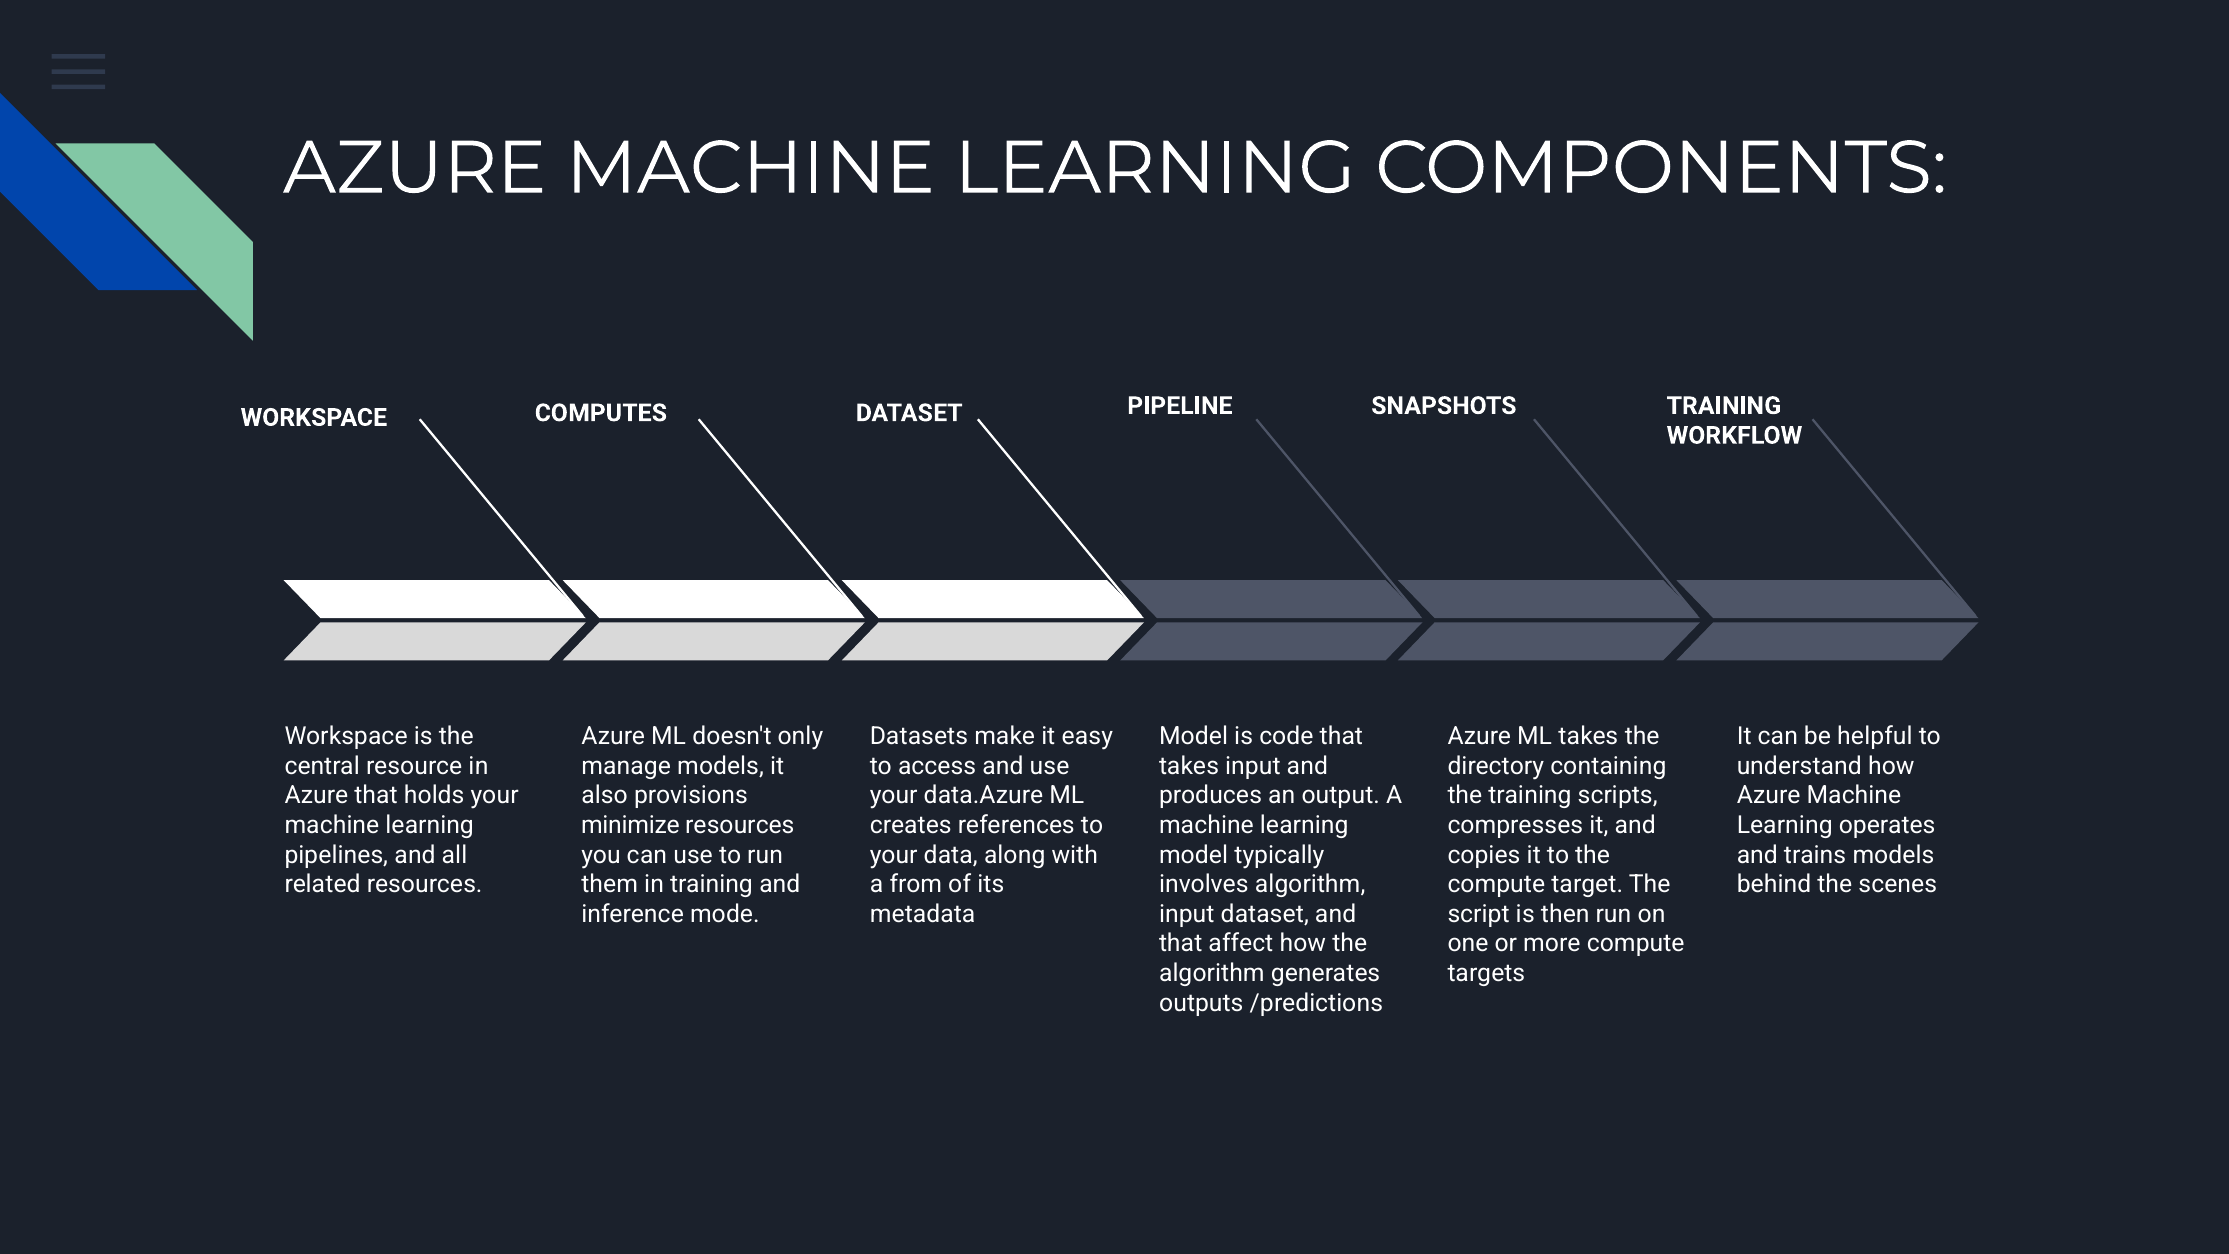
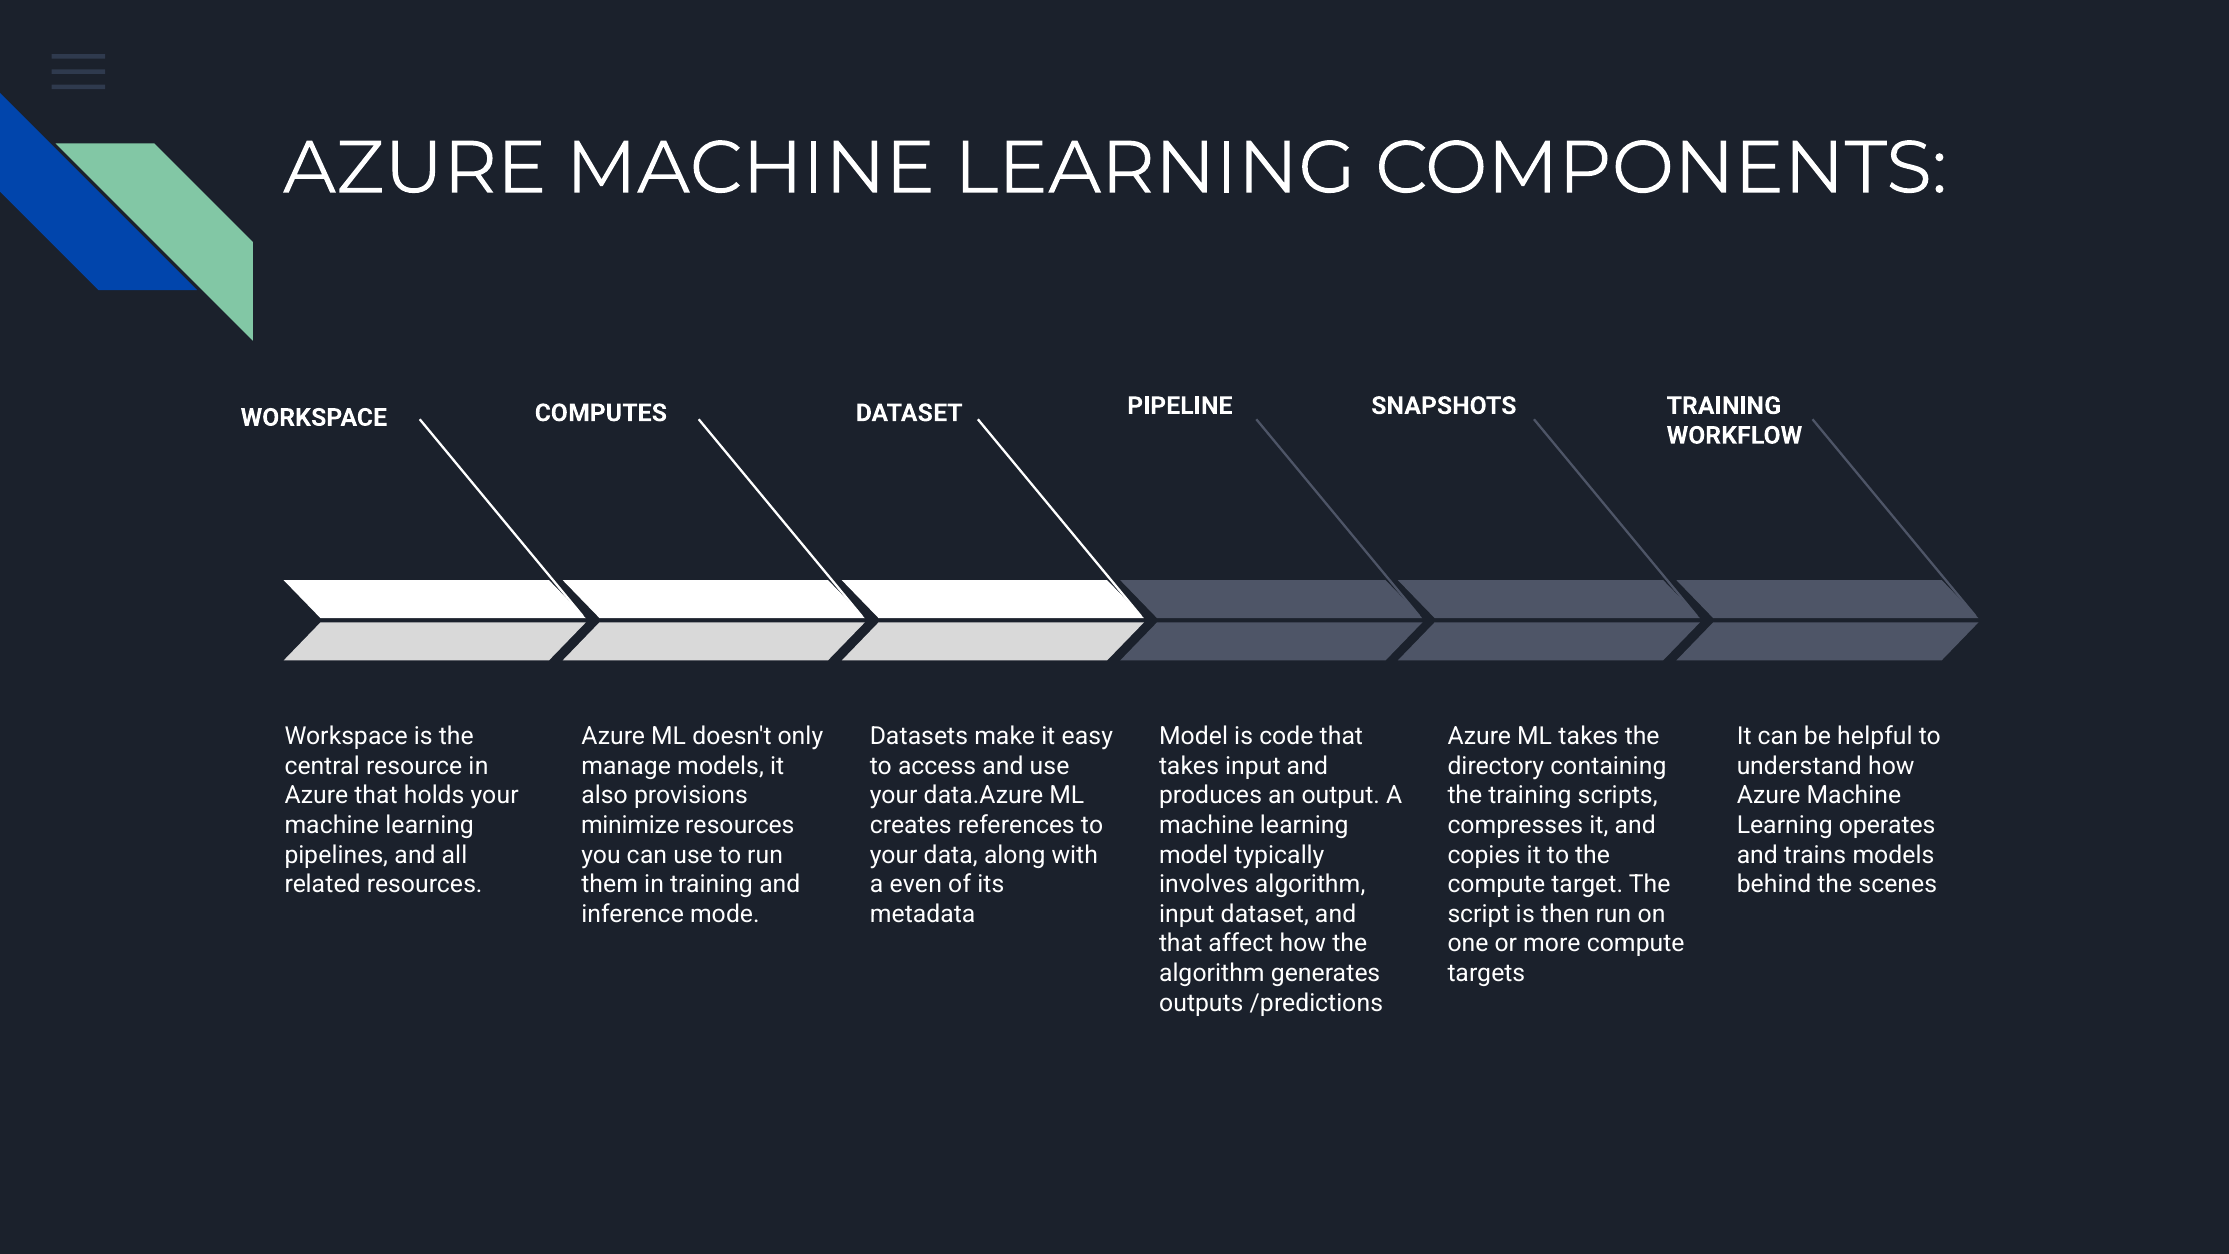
from: from -> even
